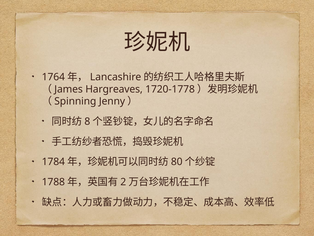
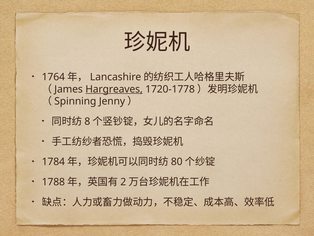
Hargreaves underline: none -> present
